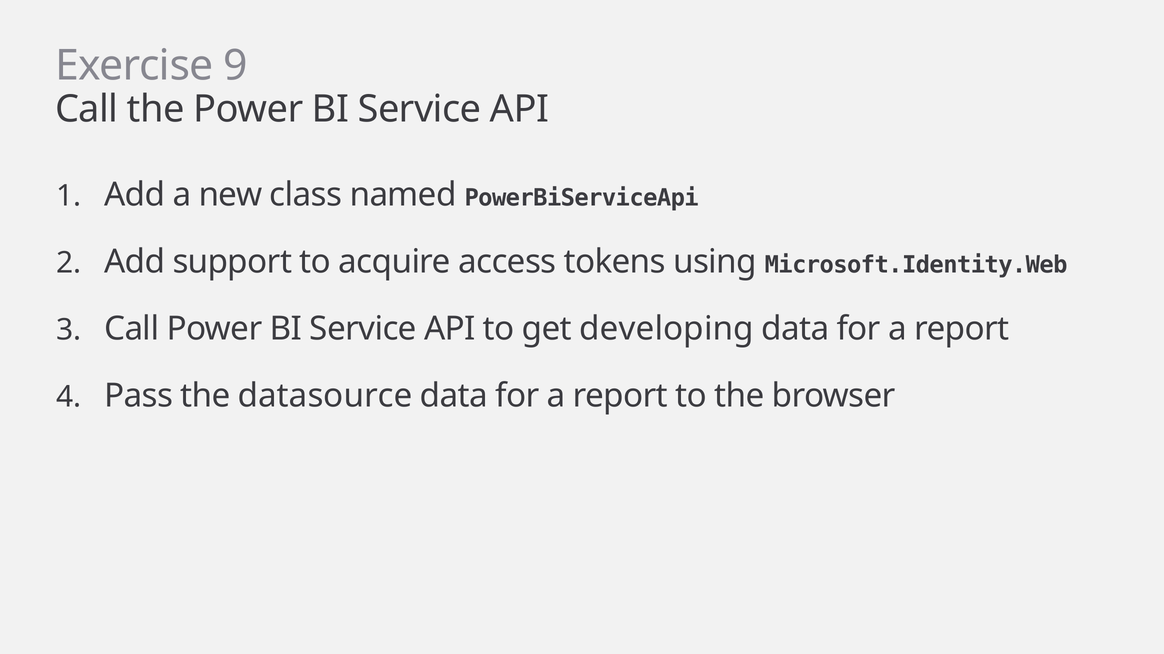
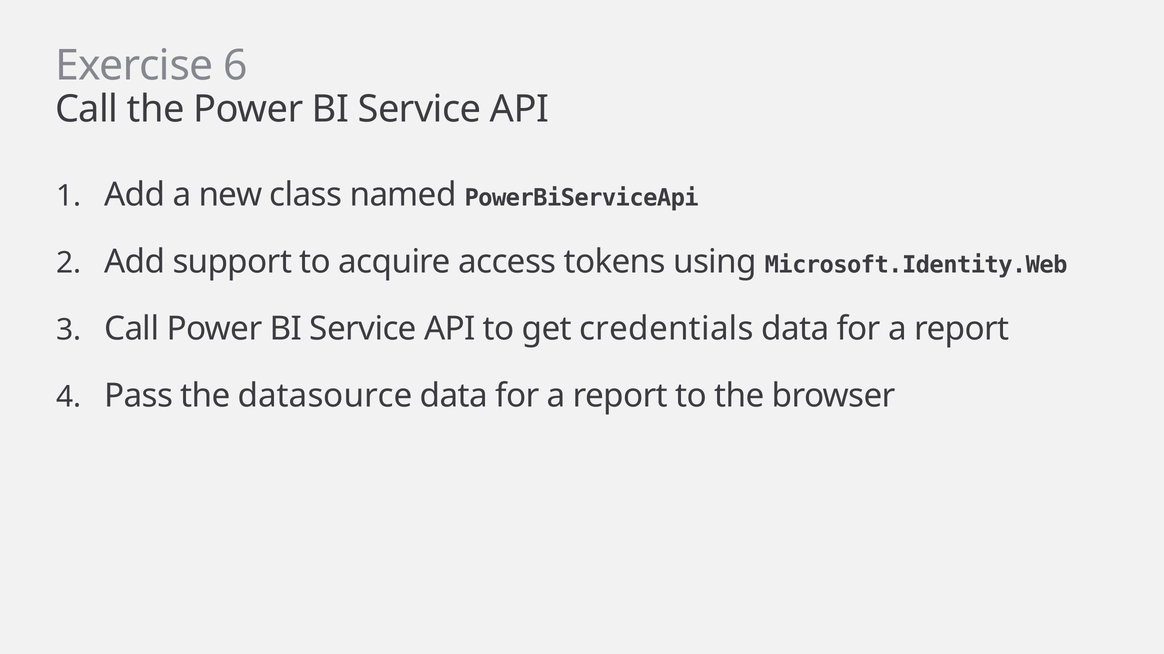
9: 9 -> 6
developing: developing -> credentials
